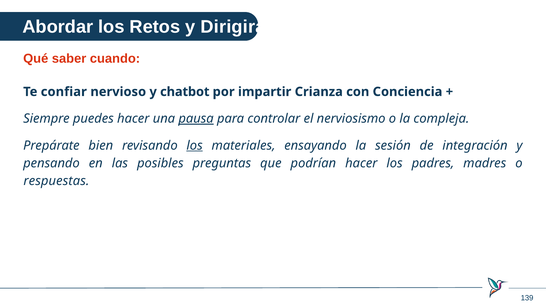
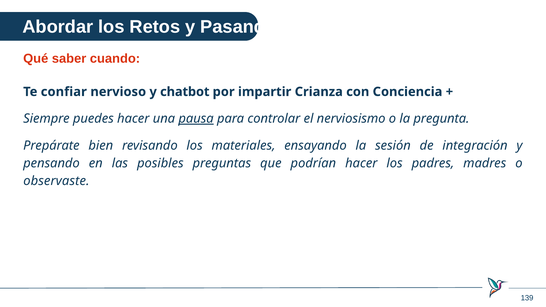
Dirigirás: Dirigirás -> Pasando
compleja: compleja -> pregunta
los at (195, 146) underline: present -> none
respuestas: respuestas -> observaste
